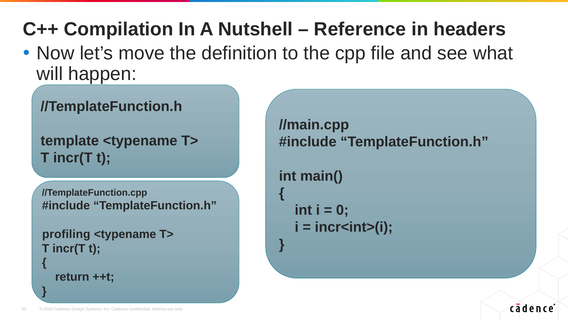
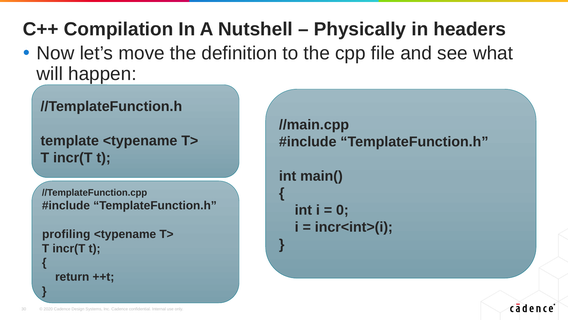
Reference: Reference -> Physically
